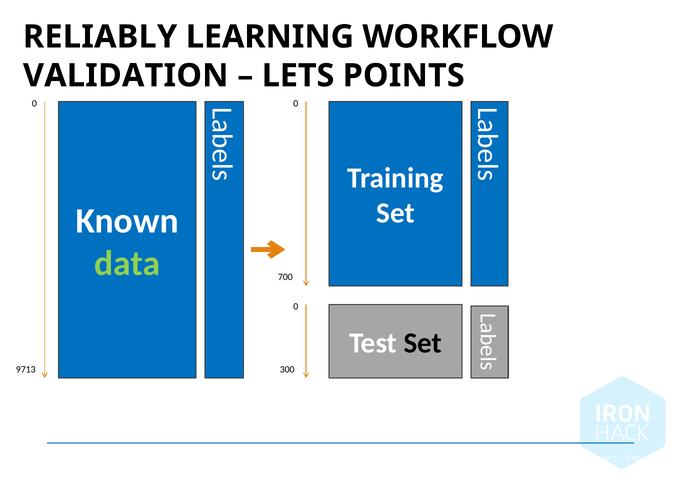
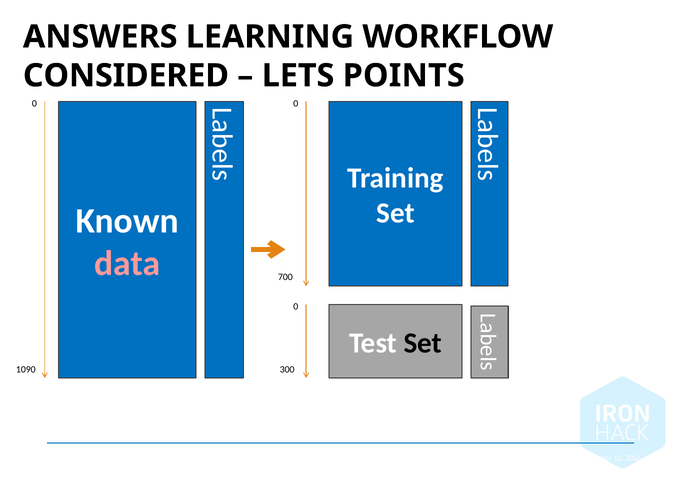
RELIABLY: RELIABLY -> ANSWERS
VALIDATION: VALIDATION -> CONSIDERED
data colour: light green -> pink
9713: 9713 -> 1090
